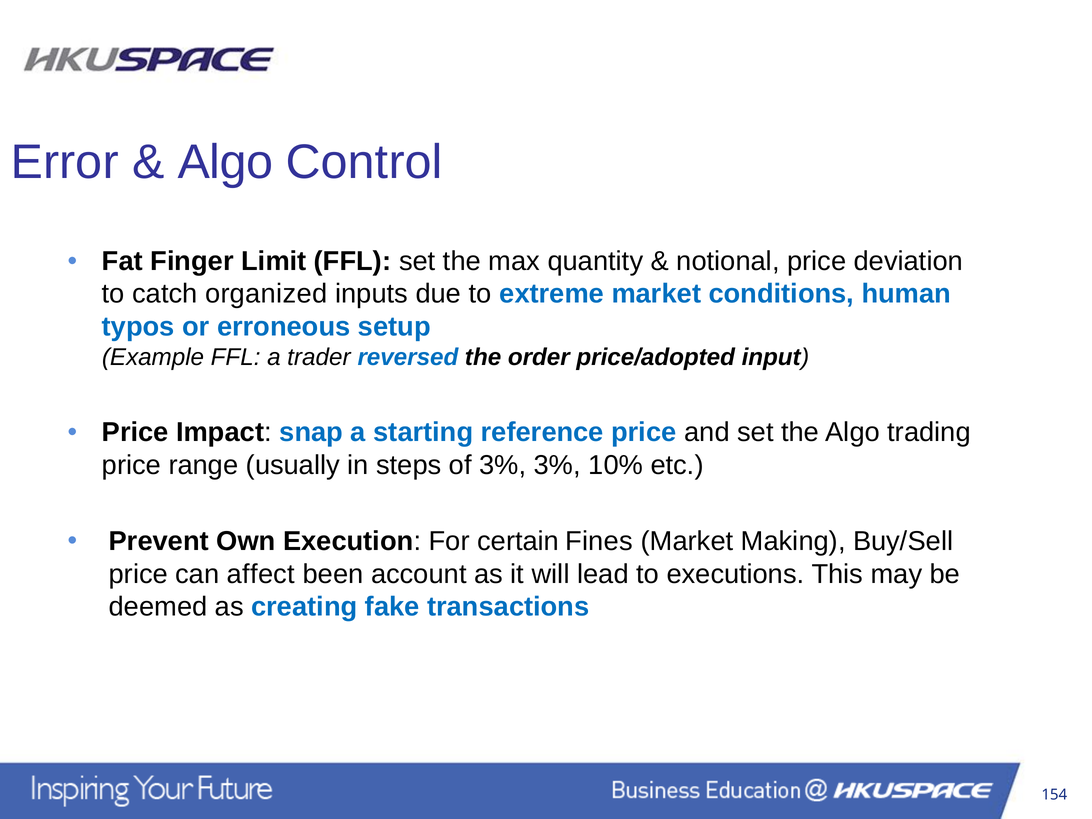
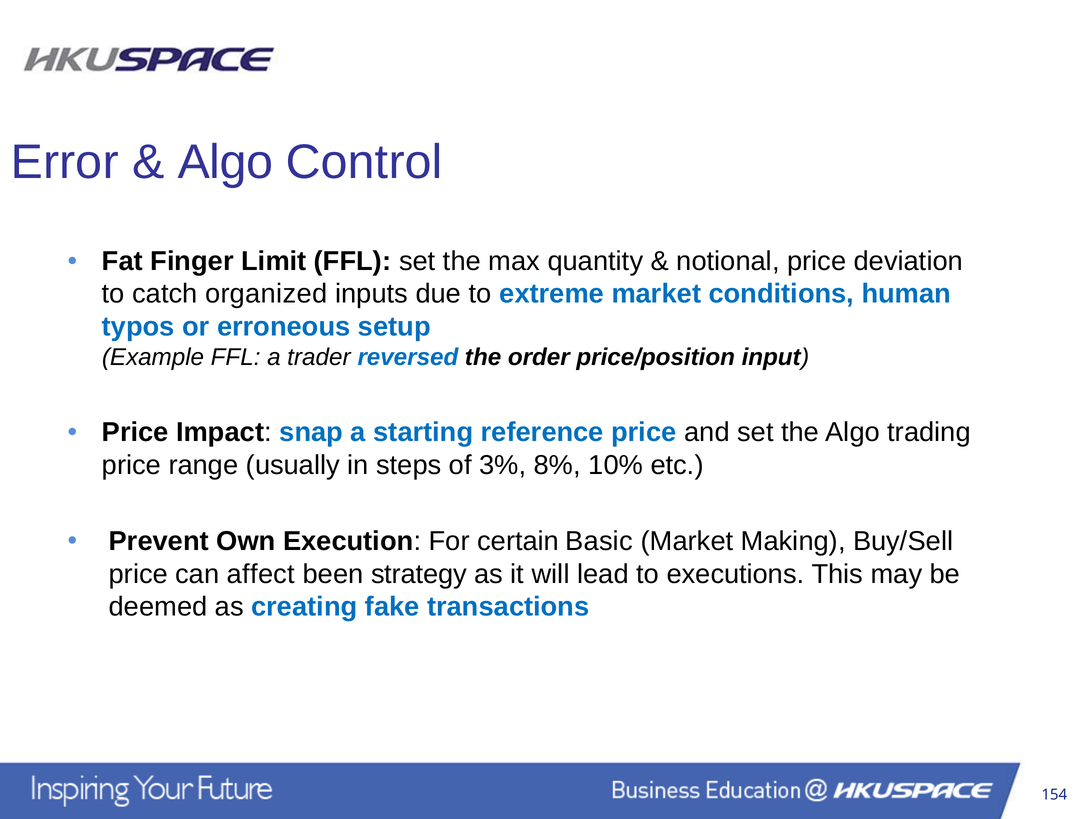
price/adopted: price/adopted -> price/position
3% 3%: 3% -> 8%
Fines: Fines -> Basic
account: account -> strategy
